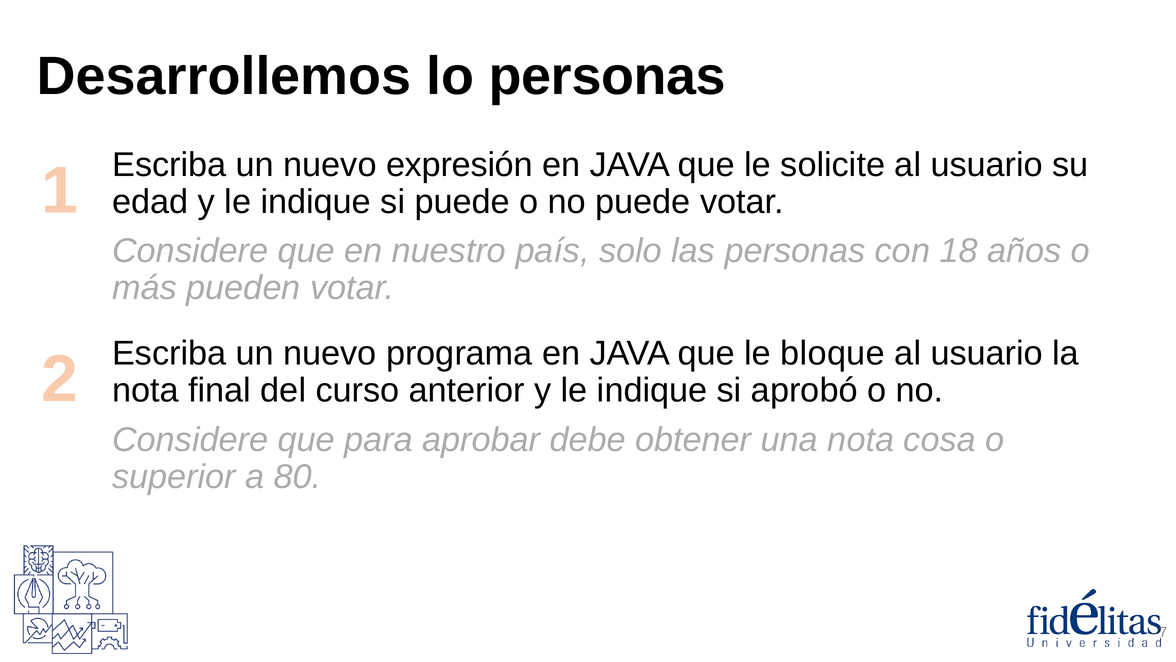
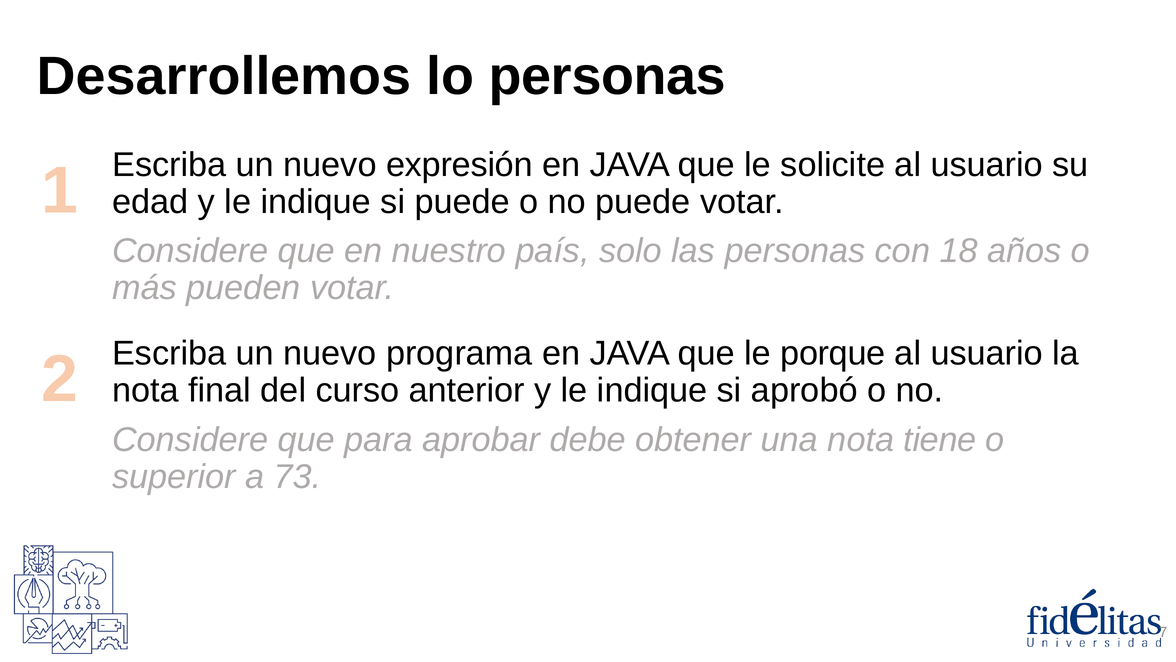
bloque: bloque -> porque
cosa: cosa -> tiene
80: 80 -> 73
